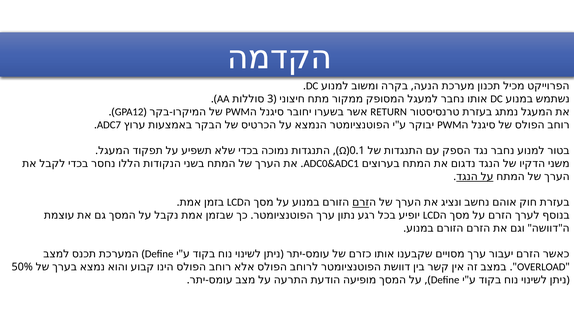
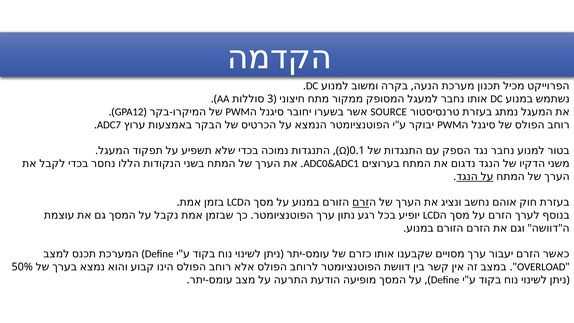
RETURN: RETURN -> SOURCE
